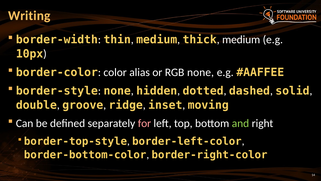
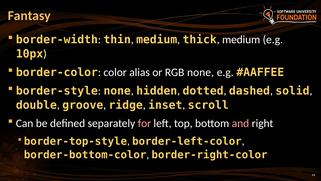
Writing: Writing -> Fantasy
moving: moving -> scroll
and colour: light green -> pink
